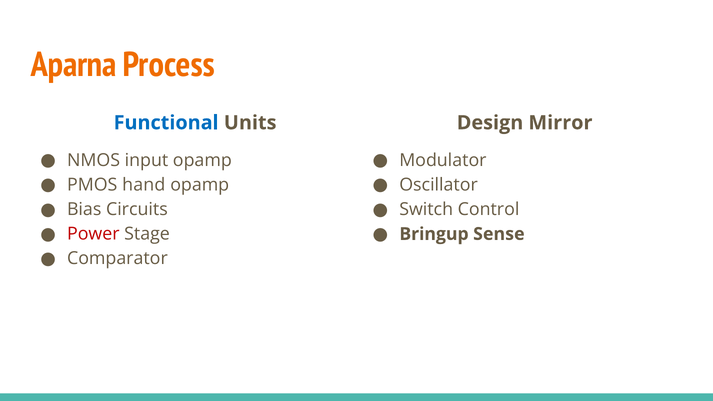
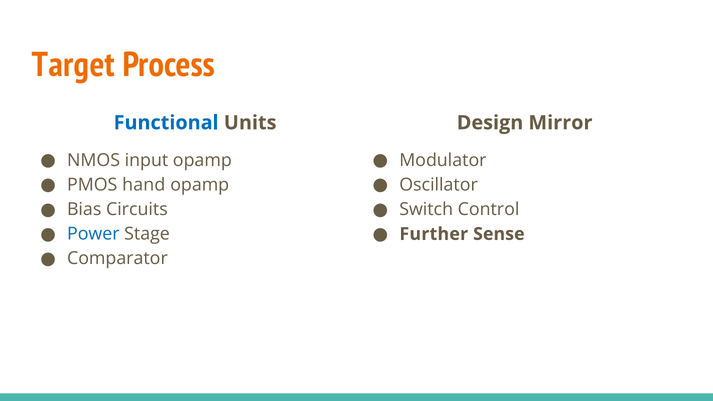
Aparna: Aparna -> Target
Power colour: red -> blue
Bringup: Bringup -> Further
